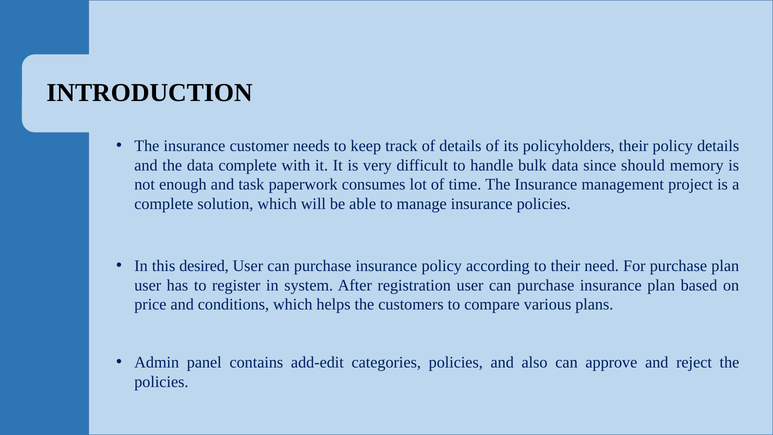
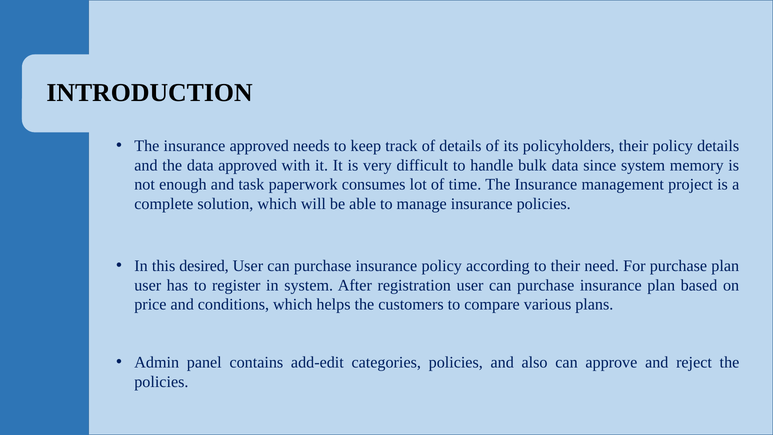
insurance customer: customer -> approved
data complete: complete -> approved
since should: should -> system
